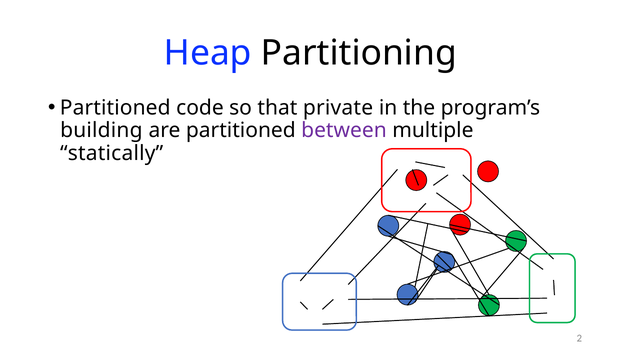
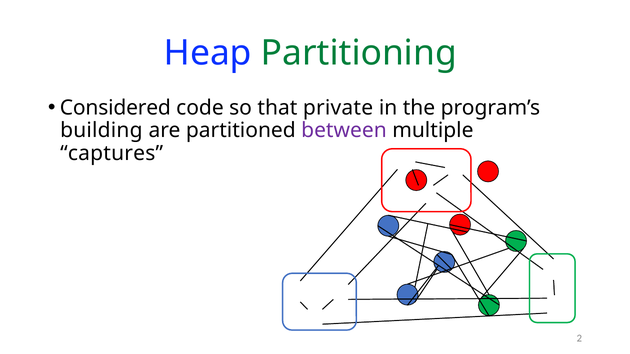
Partitioning colour: black -> green
Partitioned at (115, 108): Partitioned -> Considered
statically: statically -> captures
